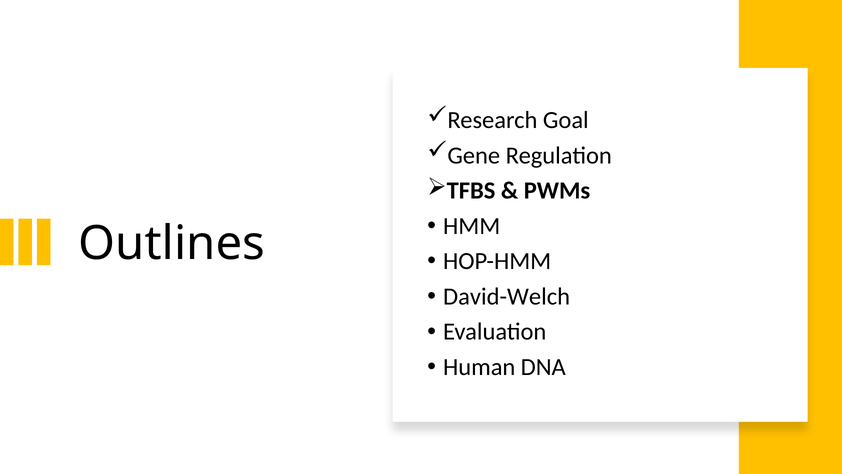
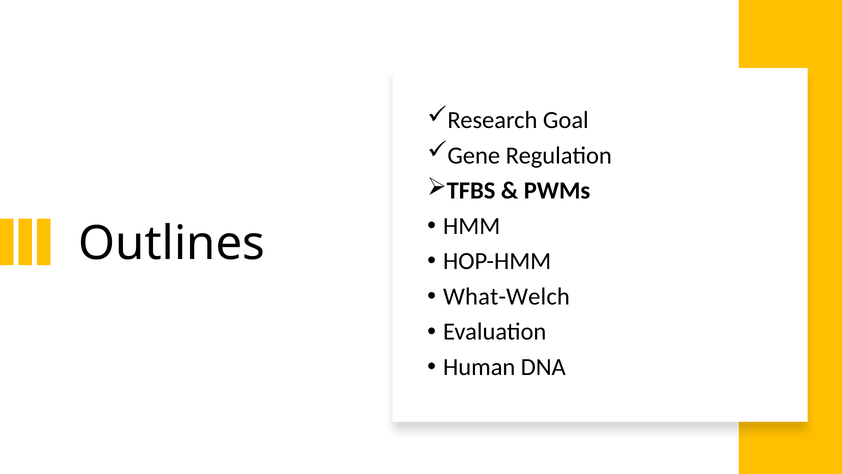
David-Welch: David-Welch -> What-Welch
